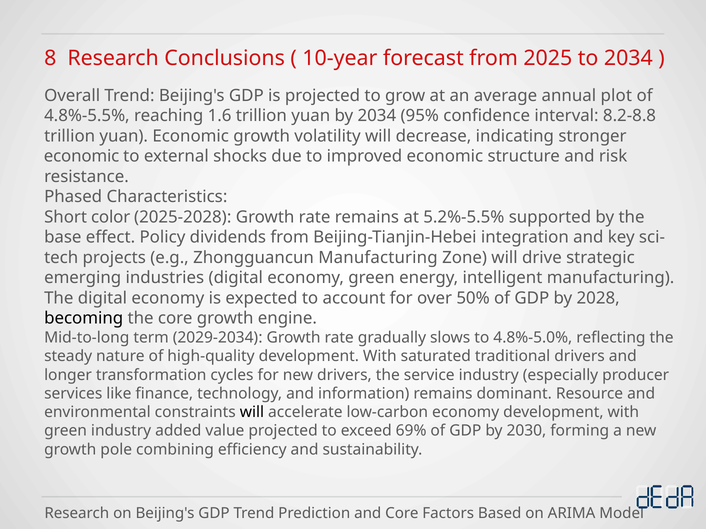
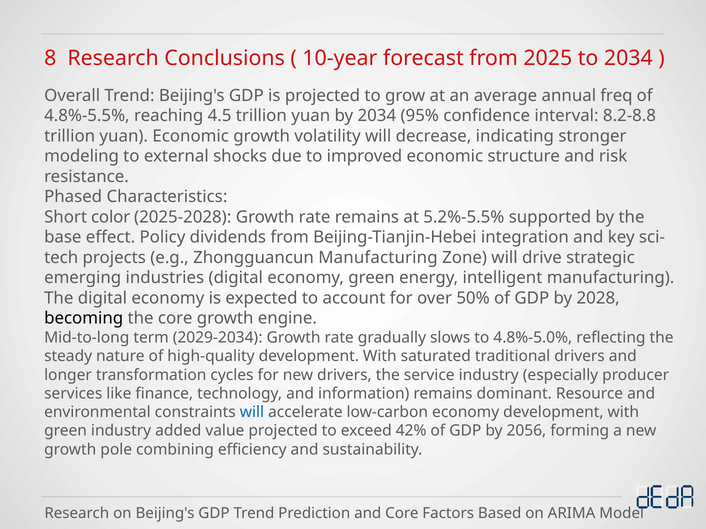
plot: plot -> freq
1.6: 1.6 -> 4.5
economic at (82, 156): economic -> modeling
will at (252, 413) colour: black -> blue
69%: 69% -> 42%
2030: 2030 -> 2056
